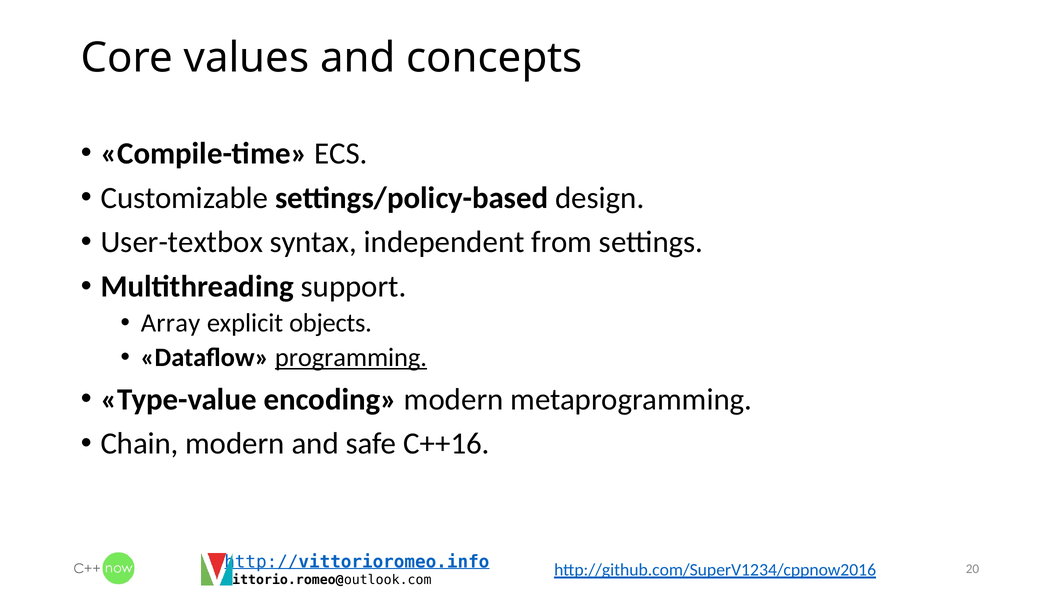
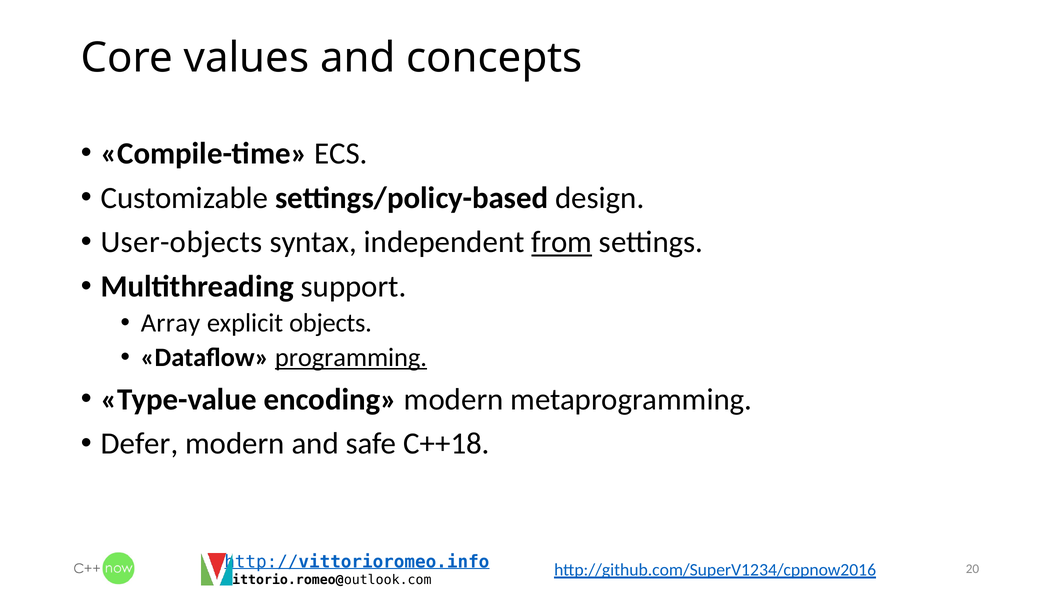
User-textbox: User-textbox -> User-objects
from underline: none -> present
Chain: Chain -> Defer
C++16: C++16 -> C++18
